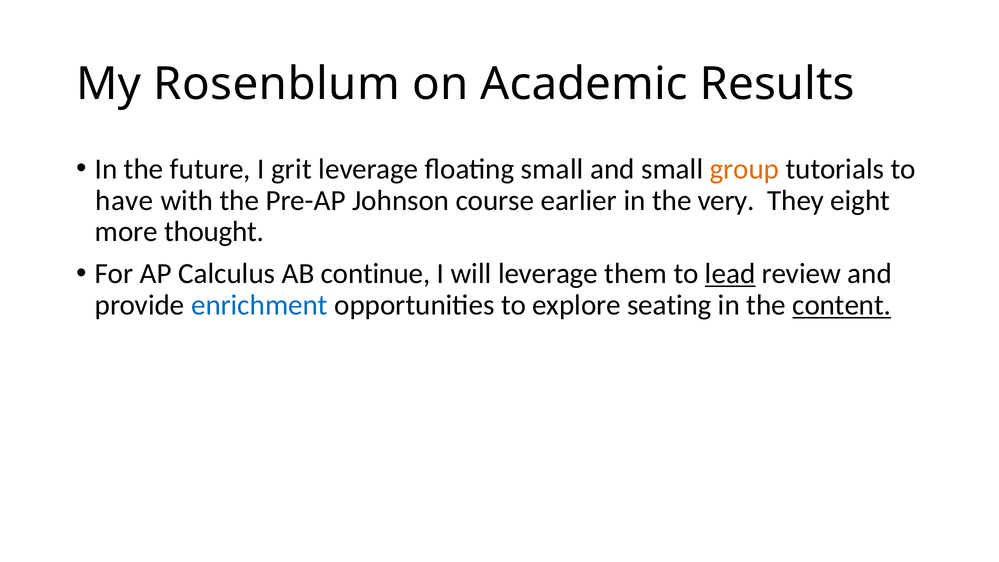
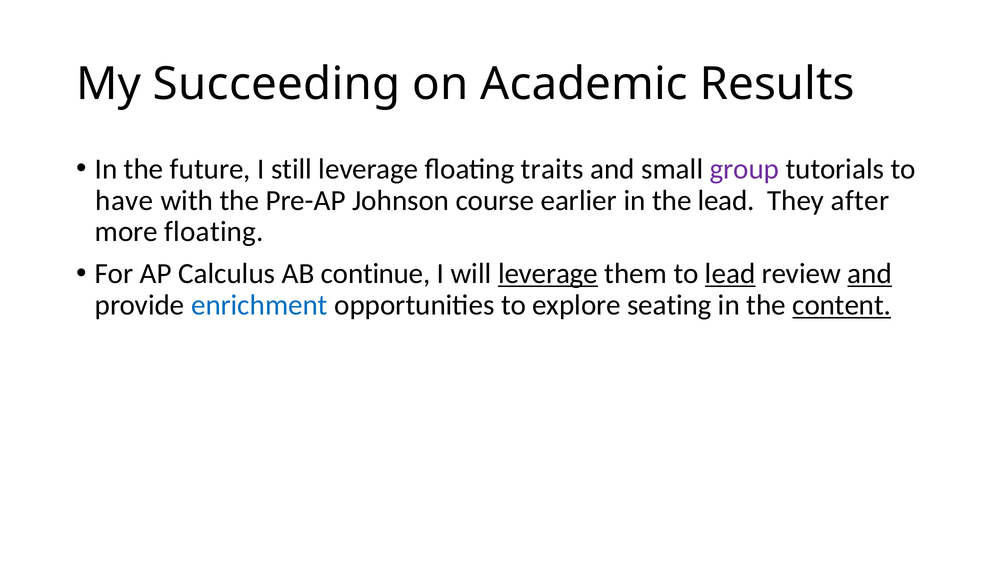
Rosenblum: Rosenblum -> Succeeding
grit: grit -> still
floating small: small -> traits
group colour: orange -> purple
the very: very -> lead
eight: eight -> after
more thought: thought -> floating
leverage at (548, 274) underline: none -> present
and at (870, 274) underline: none -> present
